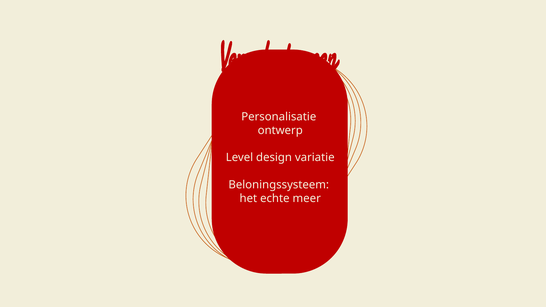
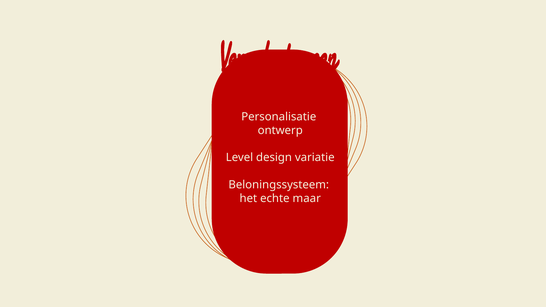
meer: meer -> maar
